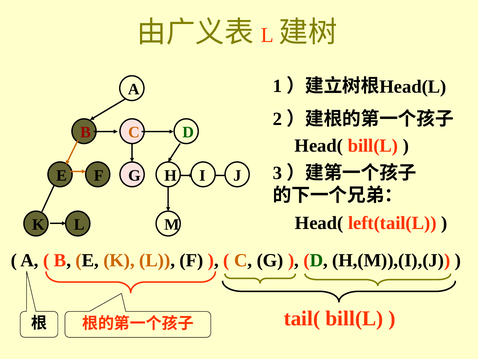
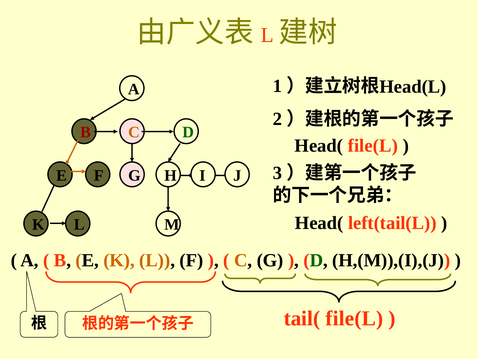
Head( bill(L: bill(L -> file(L
tail( bill(L: bill(L -> file(L
